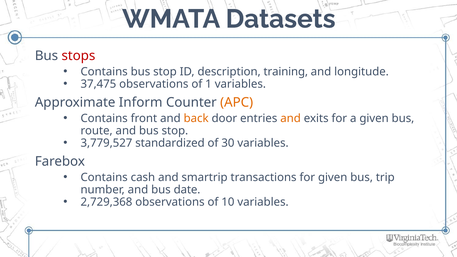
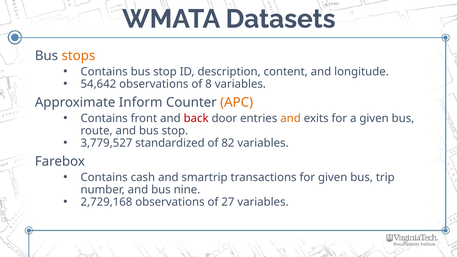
stops colour: red -> orange
training: training -> content
37,475: 37,475 -> 54,642
1: 1 -> 8
back colour: orange -> red
30: 30 -> 82
date: date -> nine
2,729,368: 2,729,368 -> 2,729,168
10: 10 -> 27
